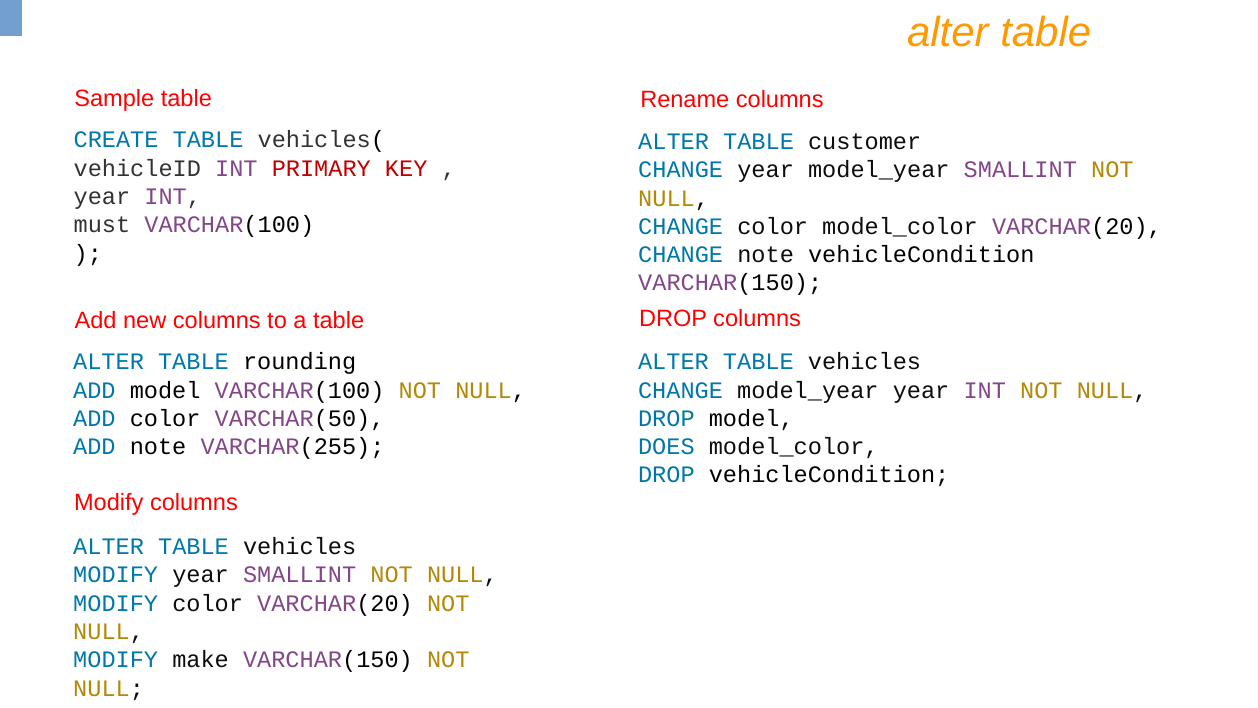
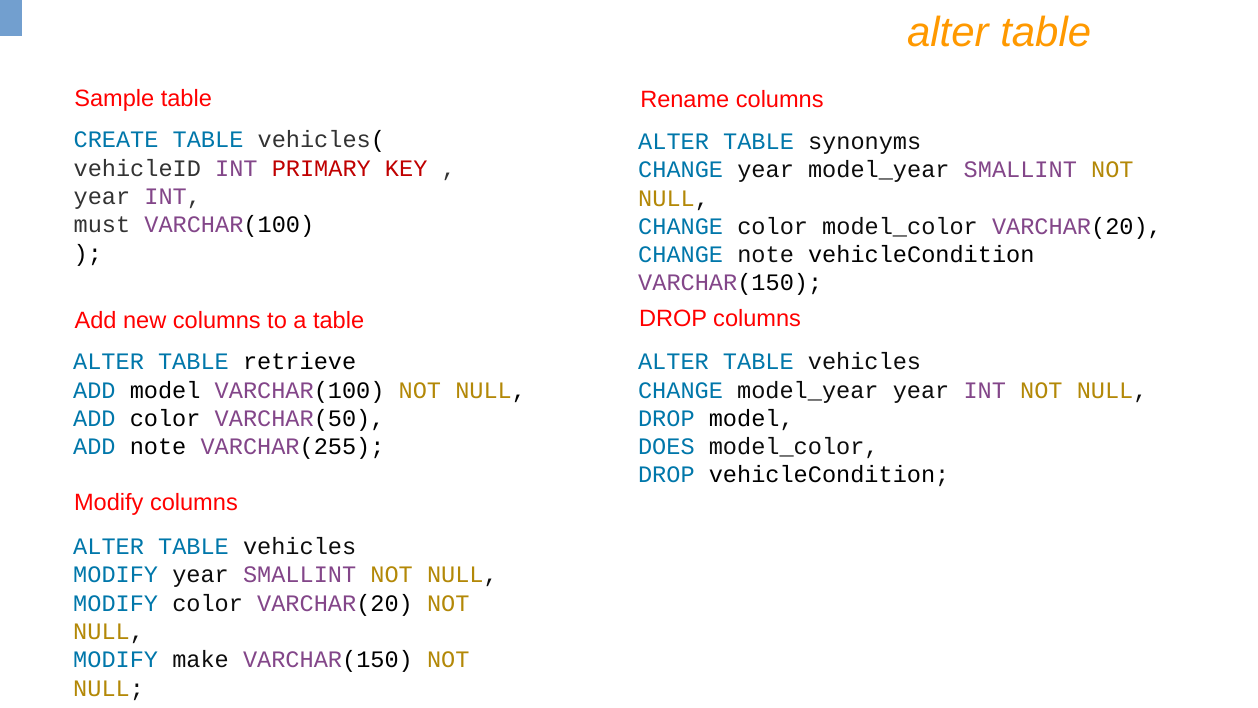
customer: customer -> synonyms
rounding: rounding -> retrieve
